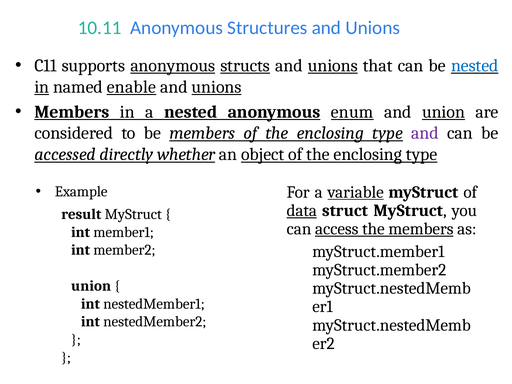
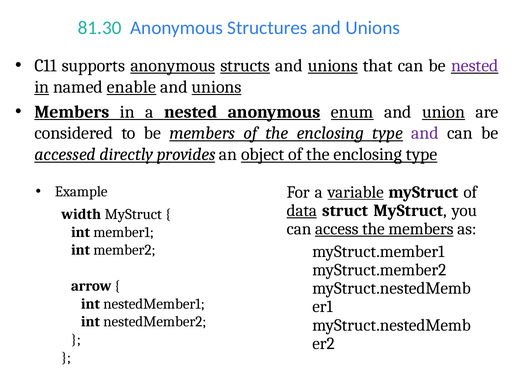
10.11: 10.11 -> 81.30
nested at (475, 66) colour: blue -> purple
whether: whether -> provides
result: result -> width
union at (91, 286): union -> arrow
